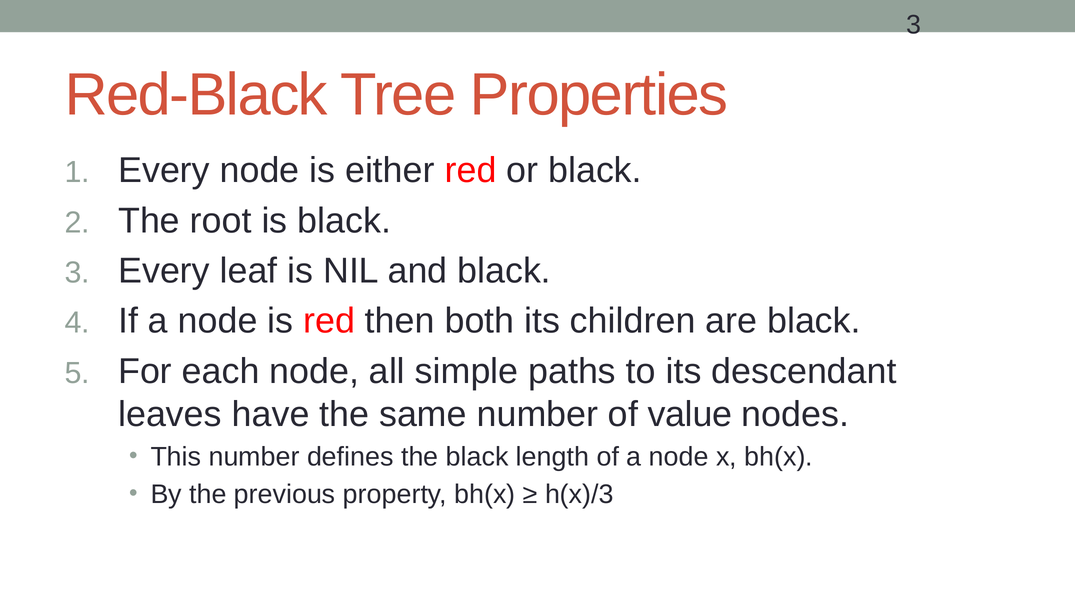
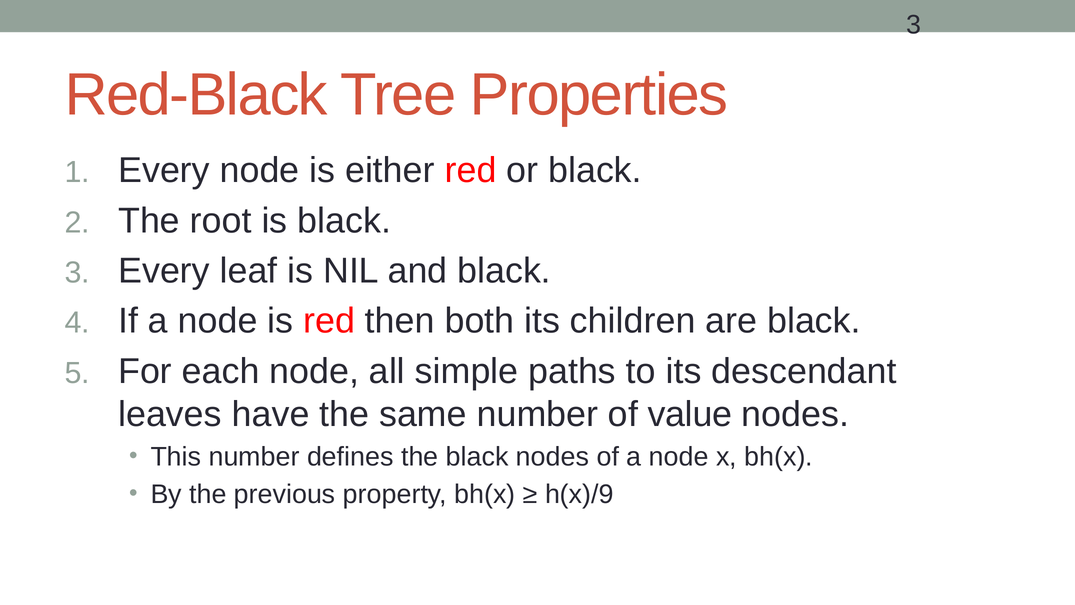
black length: length -> nodes
h(x)/3: h(x)/3 -> h(x)/9
